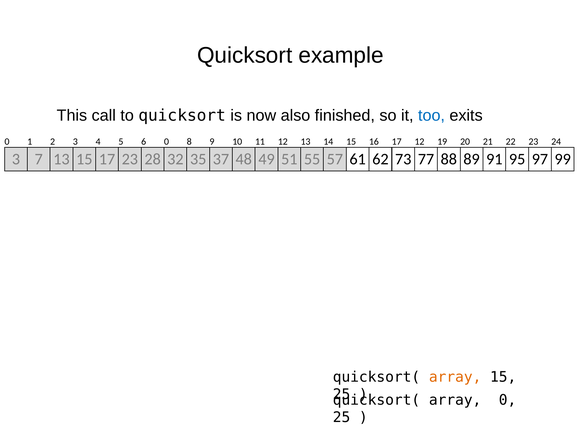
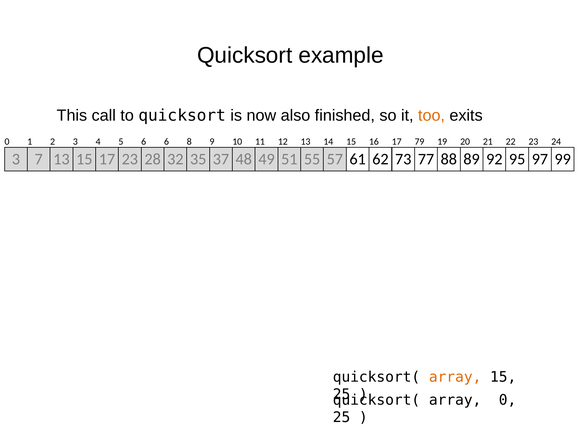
too colour: blue -> orange
6 0: 0 -> 6
17 12: 12 -> 79
91: 91 -> 92
